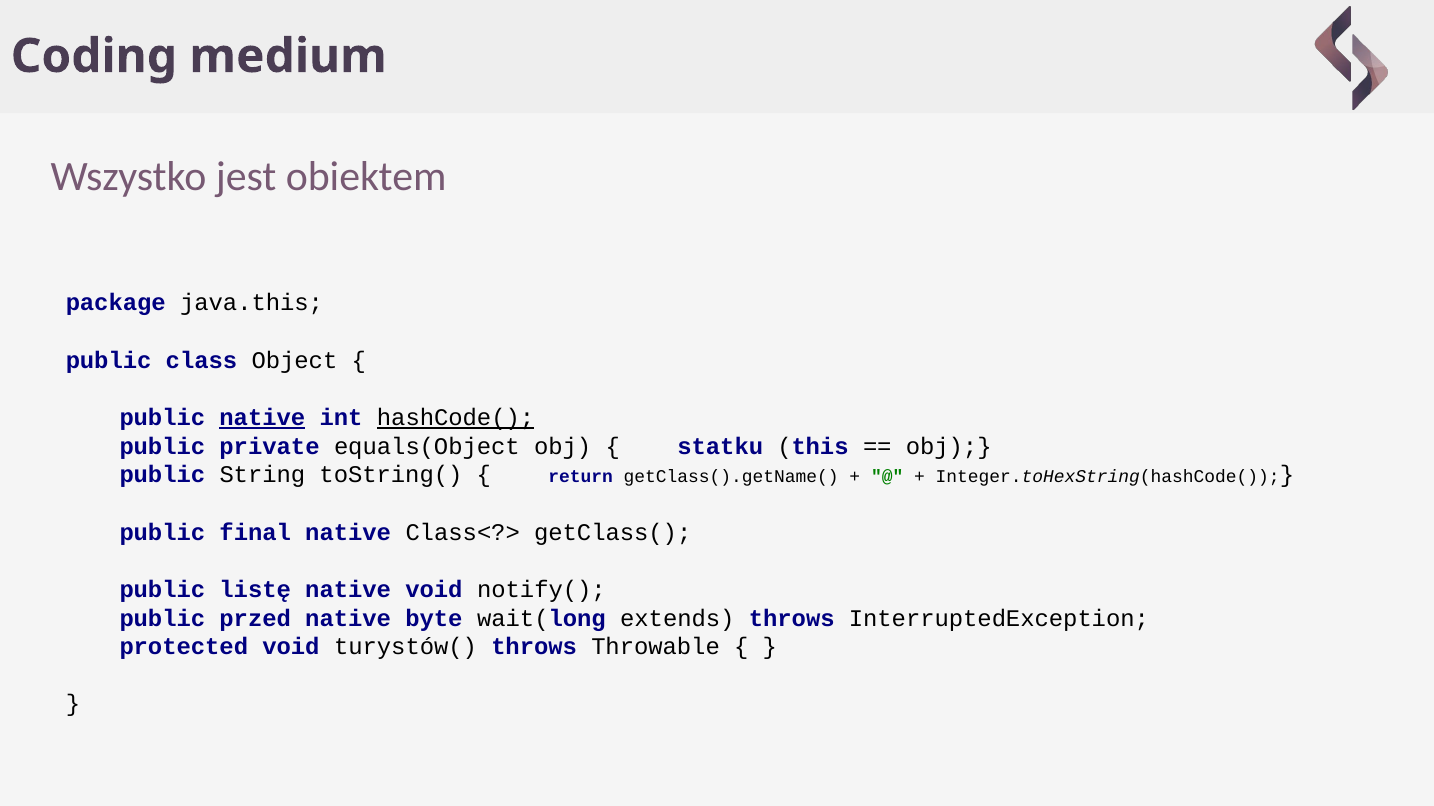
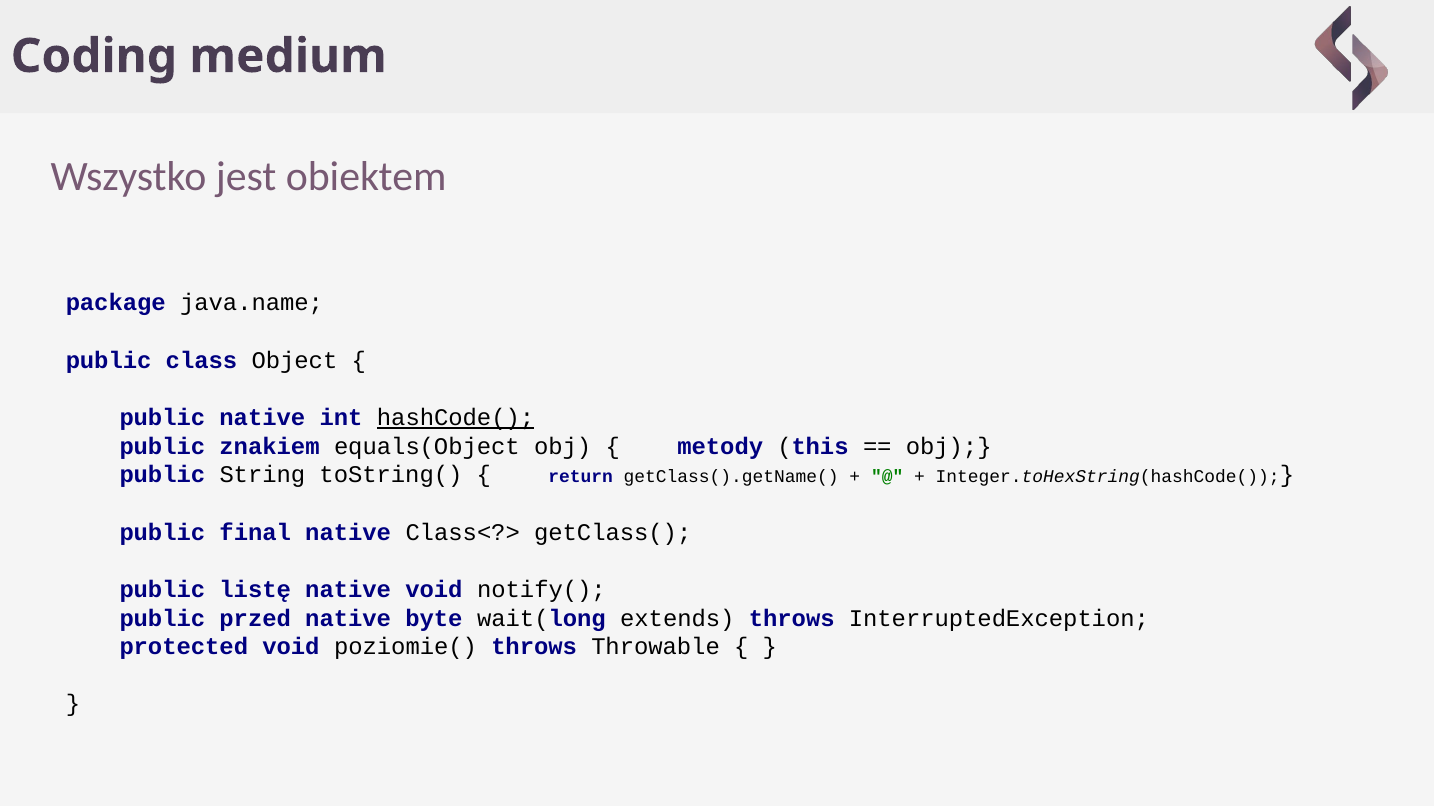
java.this: java.this -> java.name
native at (262, 418) underline: present -> none
private: private -> znakiem
statku: statku -> metody
turystów(: turystów( -> poziomie(
